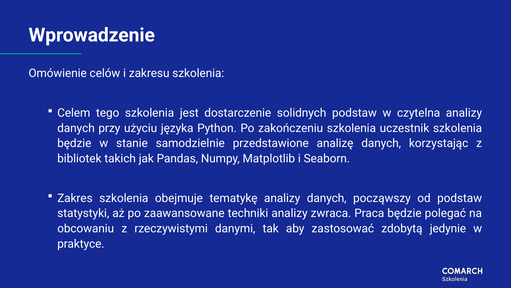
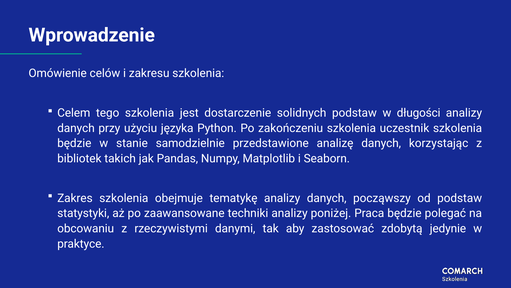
czytelna: czytelna -> długości
zwraca: zwraca -> poniżej
